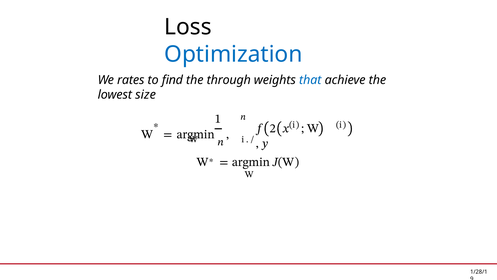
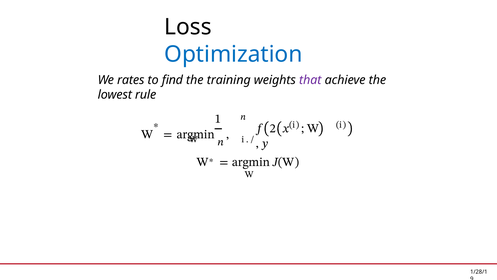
through: through -> training
that colour: blue -> purple
size: size -> rule
